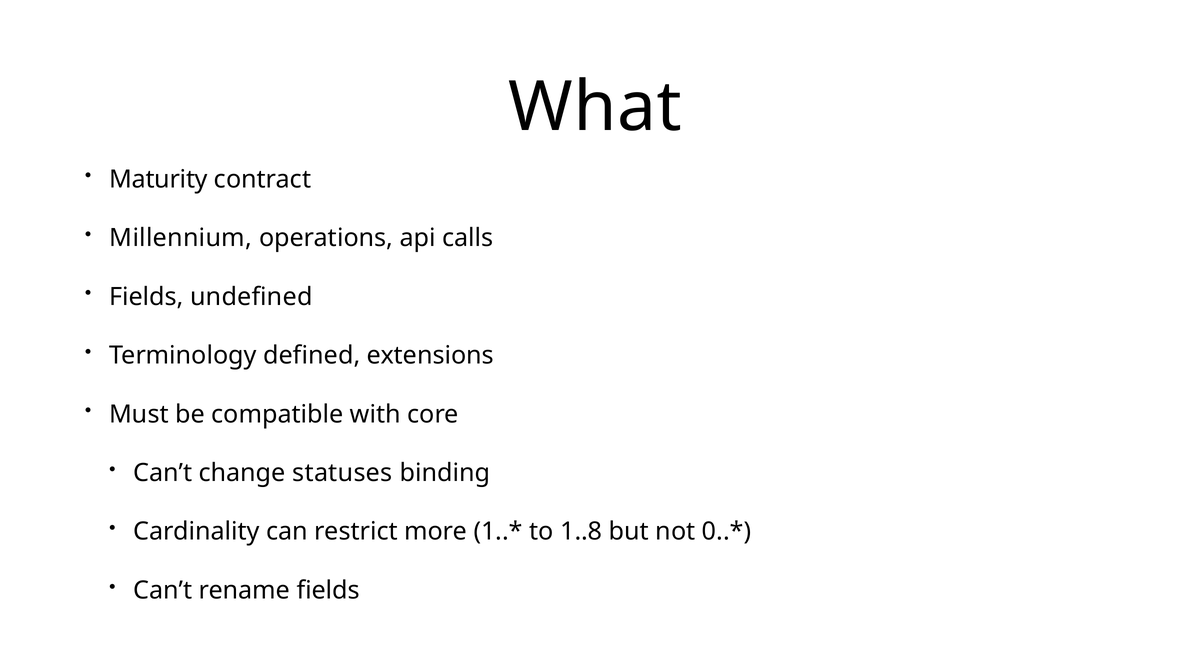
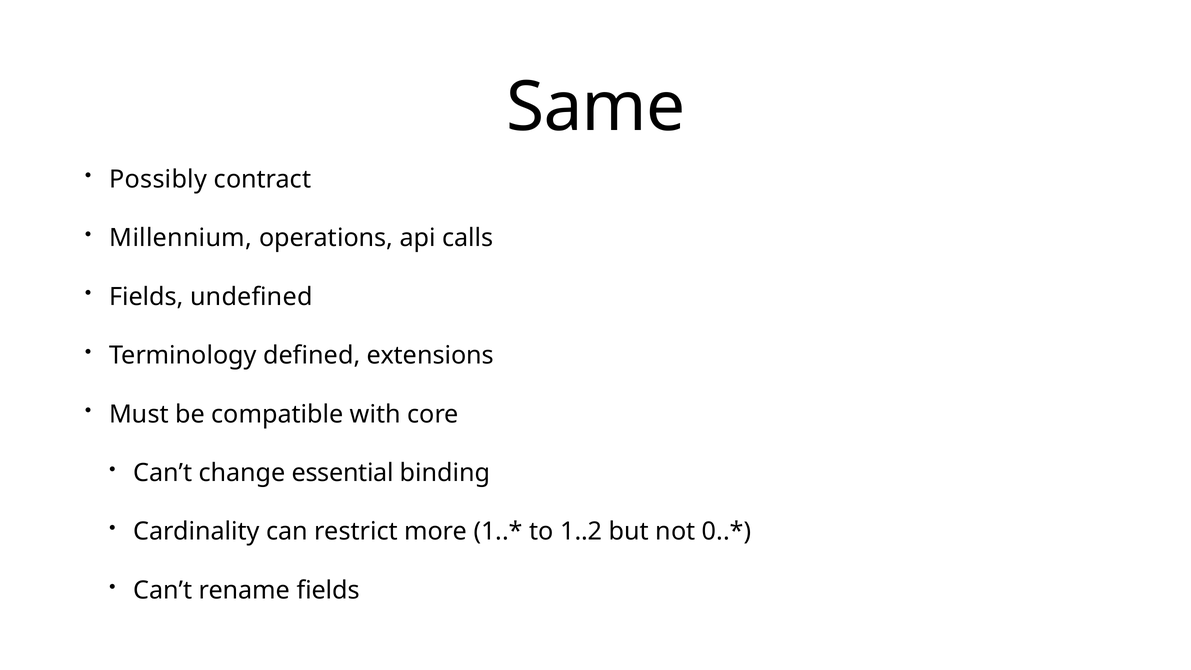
What: What -> Same
Maturity: Maturity -> Possibly
statuses: statuses -> essential
1..8: 1..8 -> 1..2
